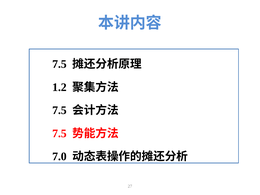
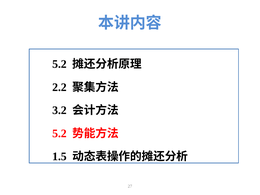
7.5 at (59, 64): 7.5 -> 5.2
1.2: 1.2 -> 2.2
7.5 at (59, 110): 7.5 -> 3.2
7.5 at (59, 133): 7.5 -> 5.2
7.0: 7.0 -> 1.5
